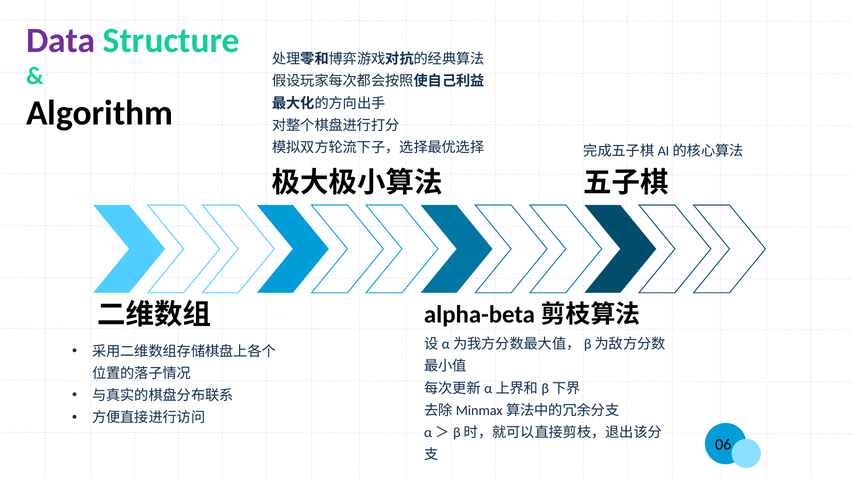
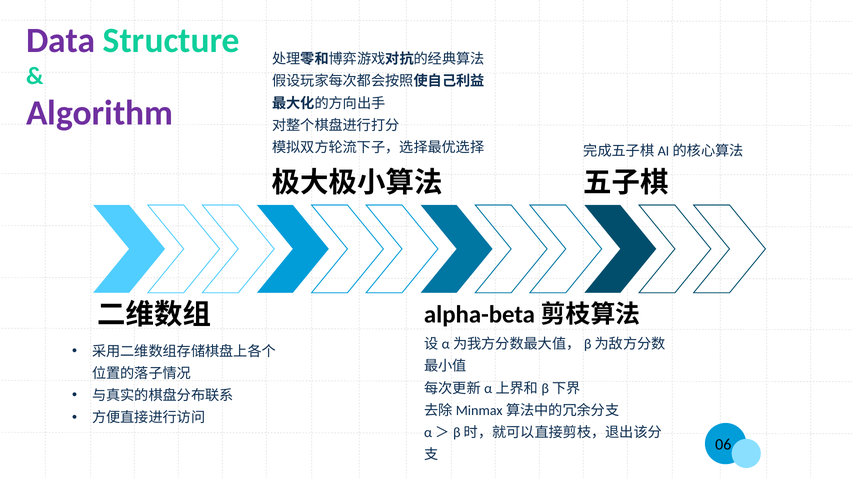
Algorithm colour: black -> purple
